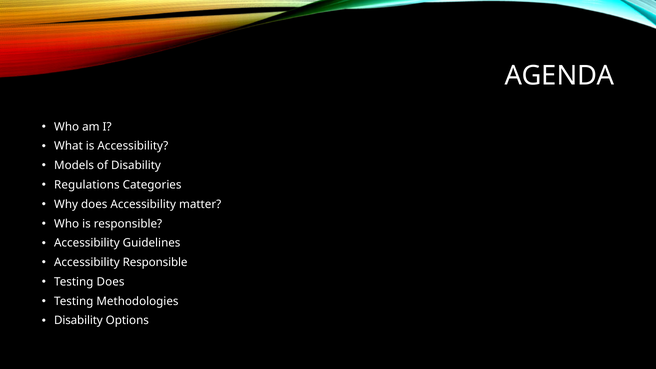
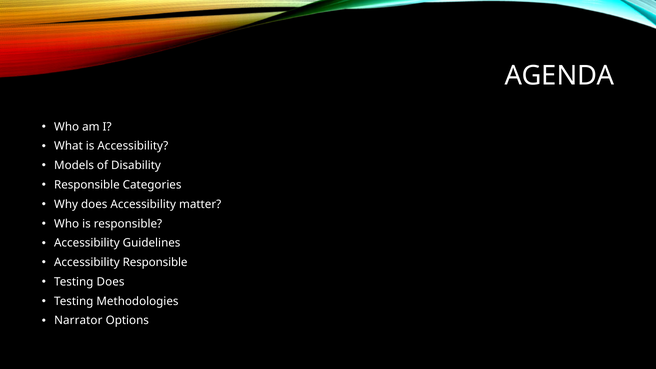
Regulations at (87, 185): Regulations -> Responsible
Disability at (78, 321): Disability -> Narrator
